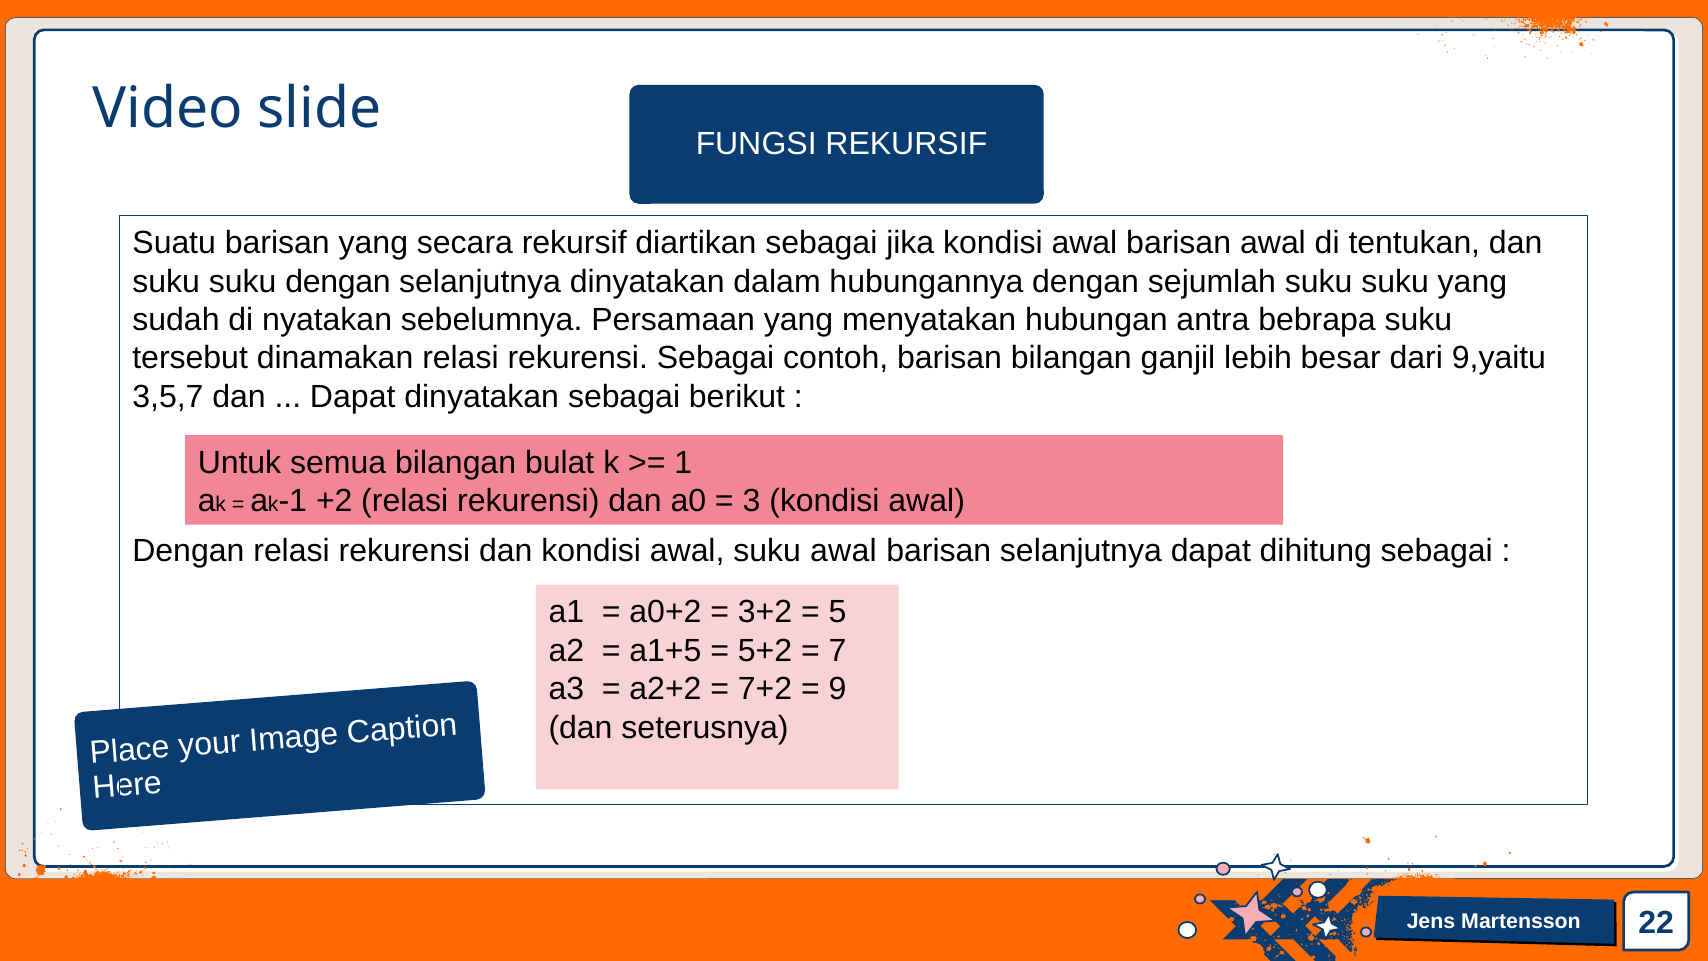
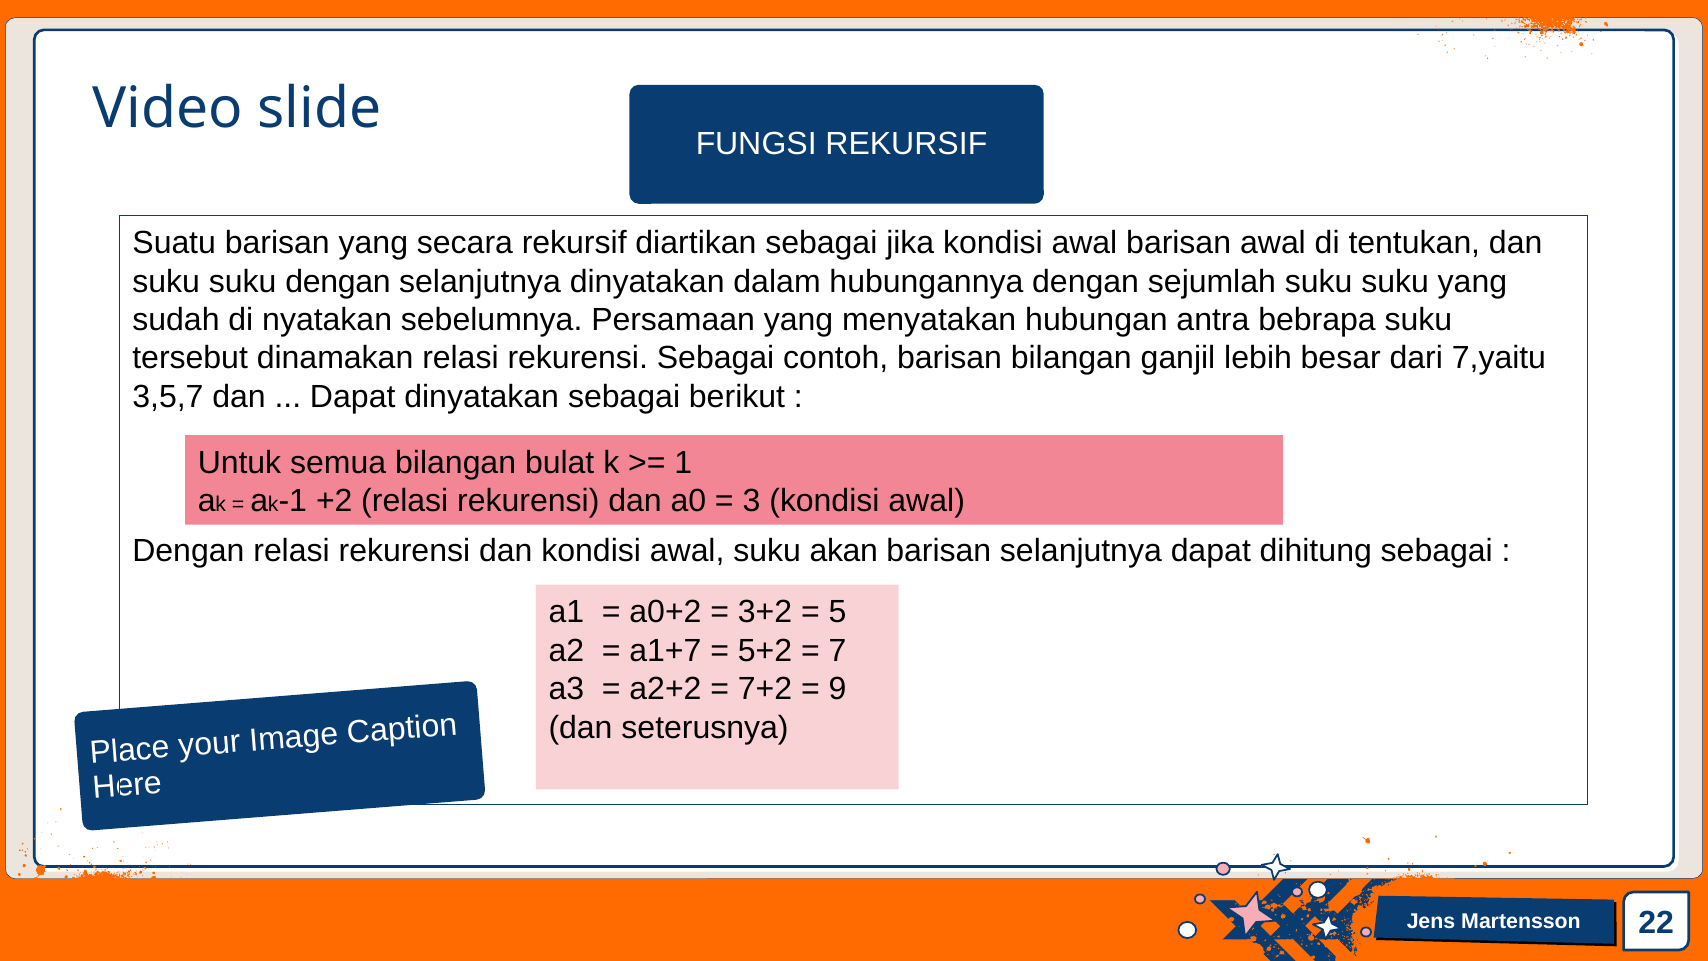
9,yaitu: 9,yaitu -> 7,yaitu
suku awal: awal -> akan
a1+5: a1+5 -> a1+7
